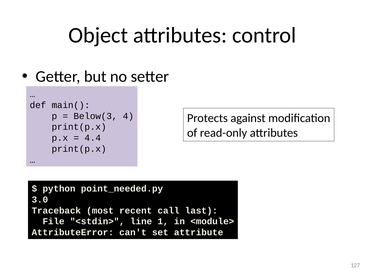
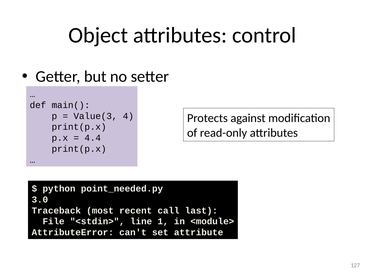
Below(3: Below(3 -> Value(3
